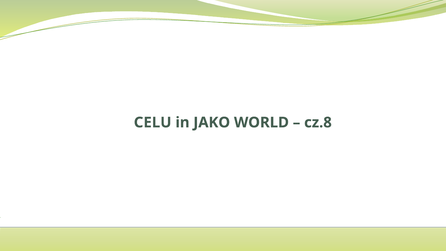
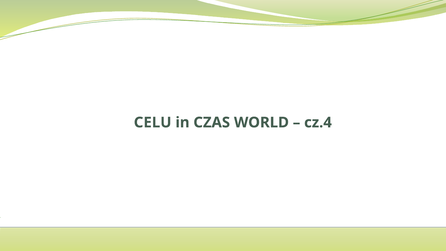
JAKO: JAKO -> CZAS
cz.8: cz.8 -> cz.4
